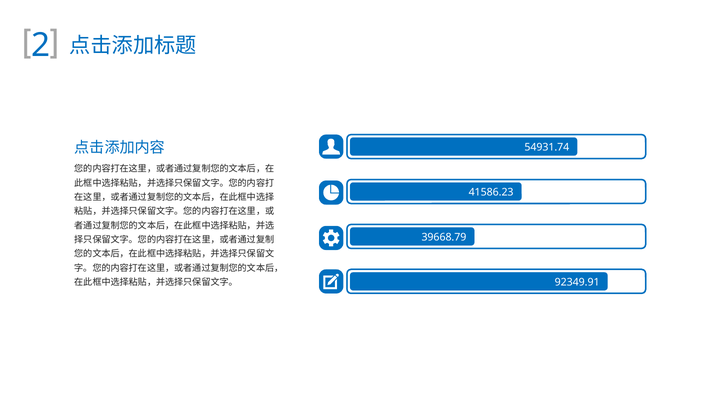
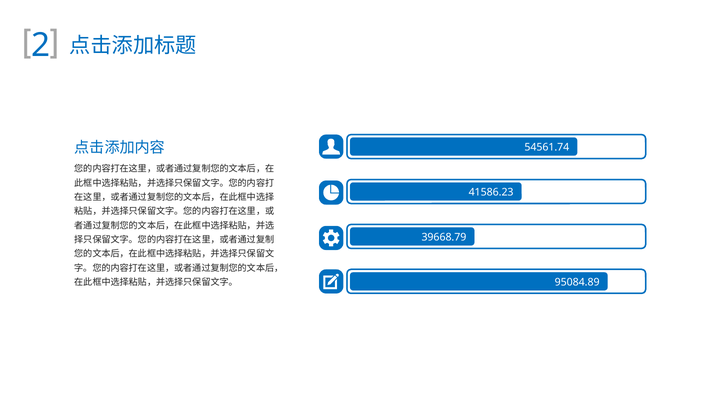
54931.74: 54931.74 -> 54561.74
92349.91: 92349.91 -> 95084.89
